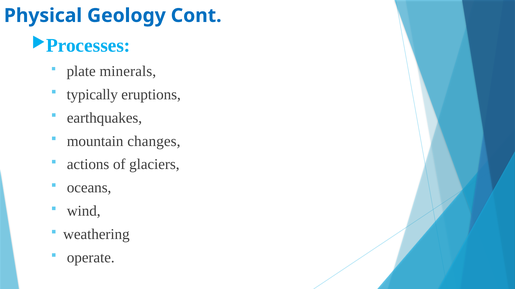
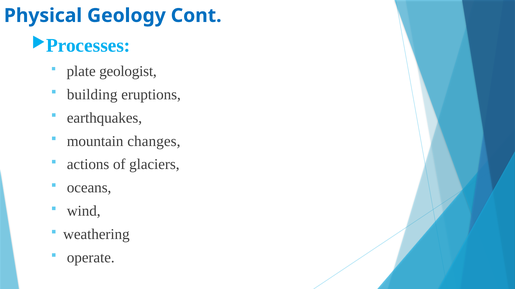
minerals: minerals -> geologist
typically: typically -> building
